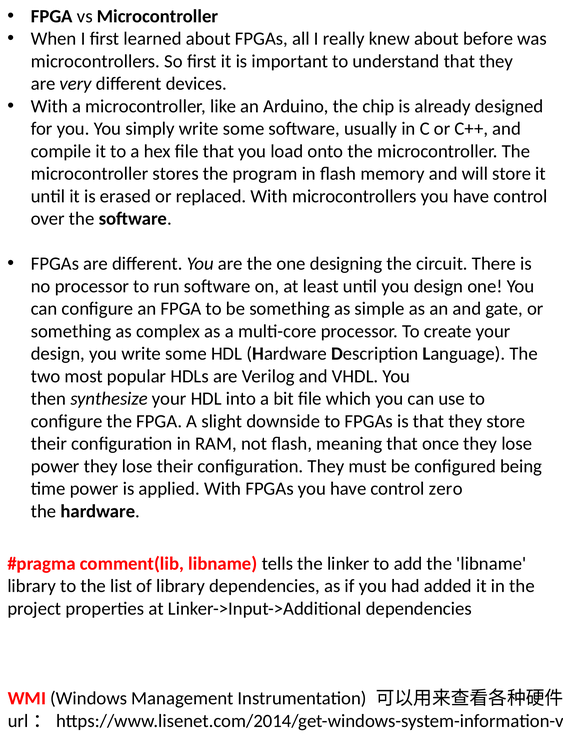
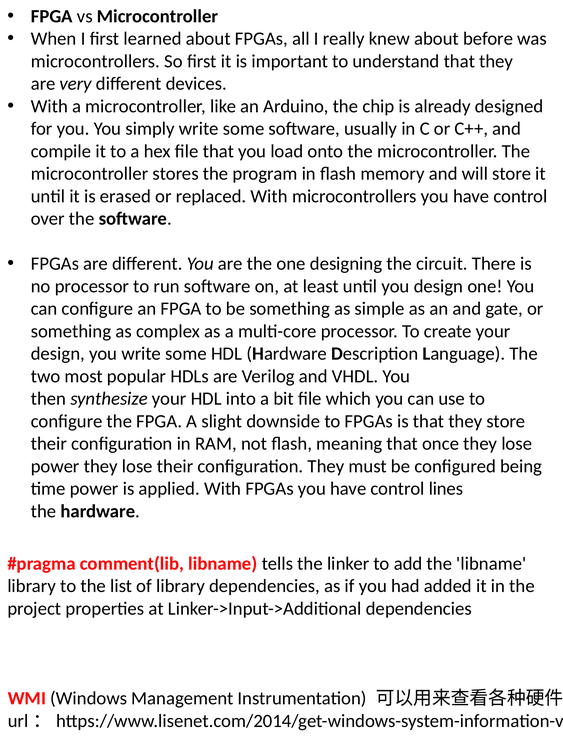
zero: zero -> lines
